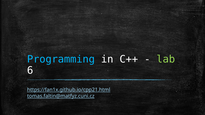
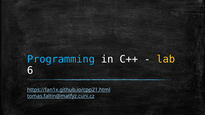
lab colour: light green -> yellow
